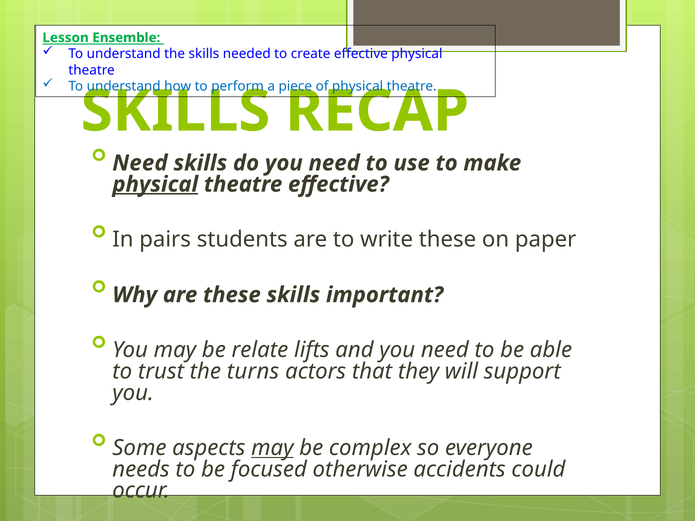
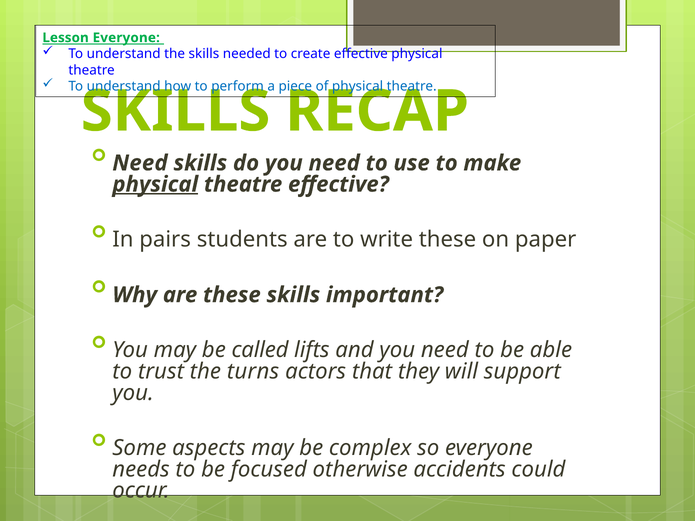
Lesson Ensemble: Ensemble -> Everyone
relate: relate -> called
may at (272, 448) underline: present -> none
